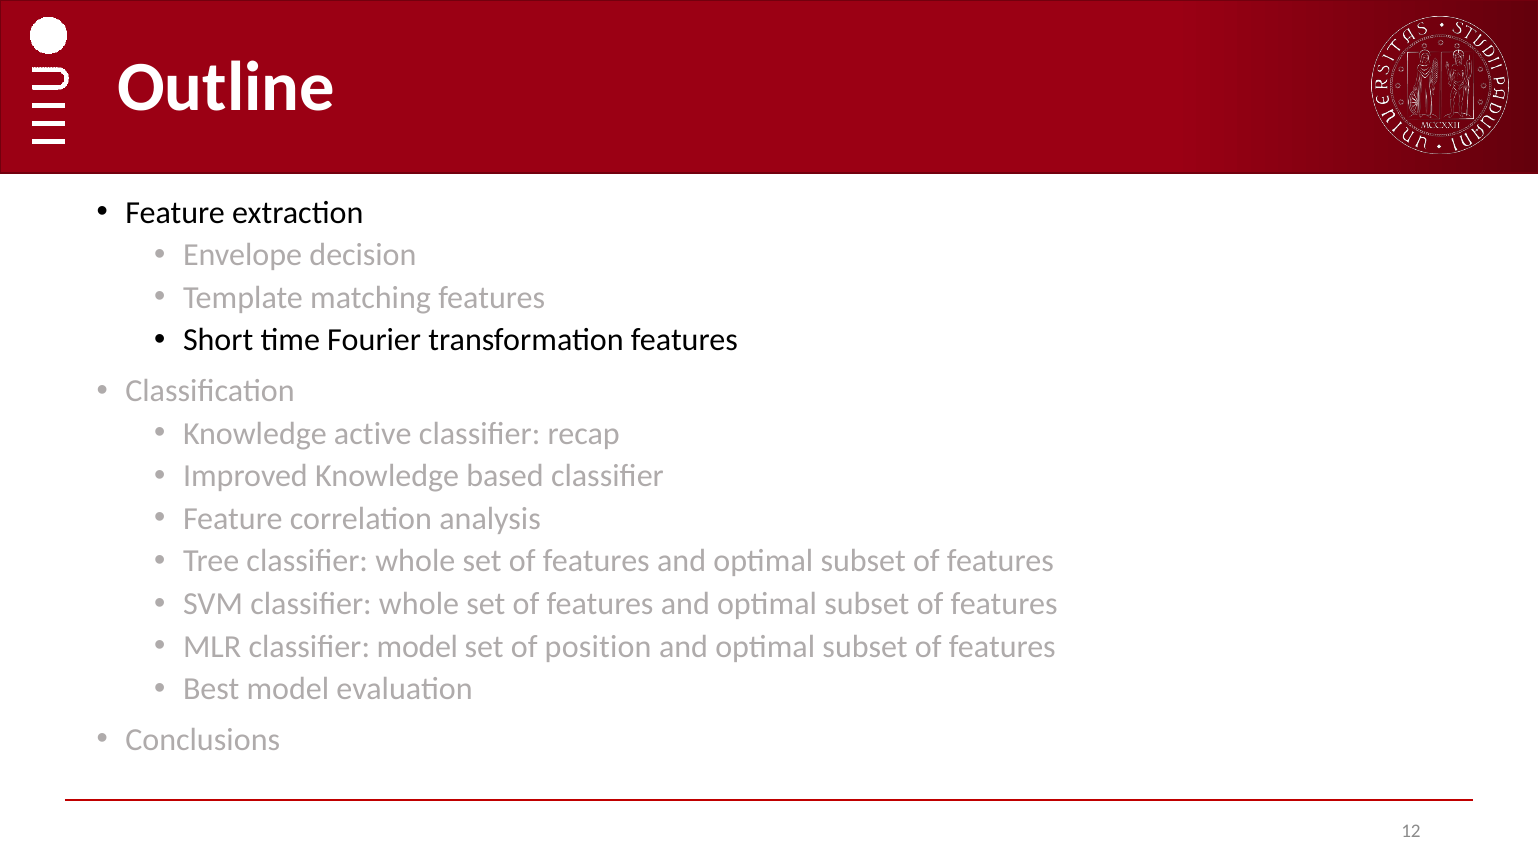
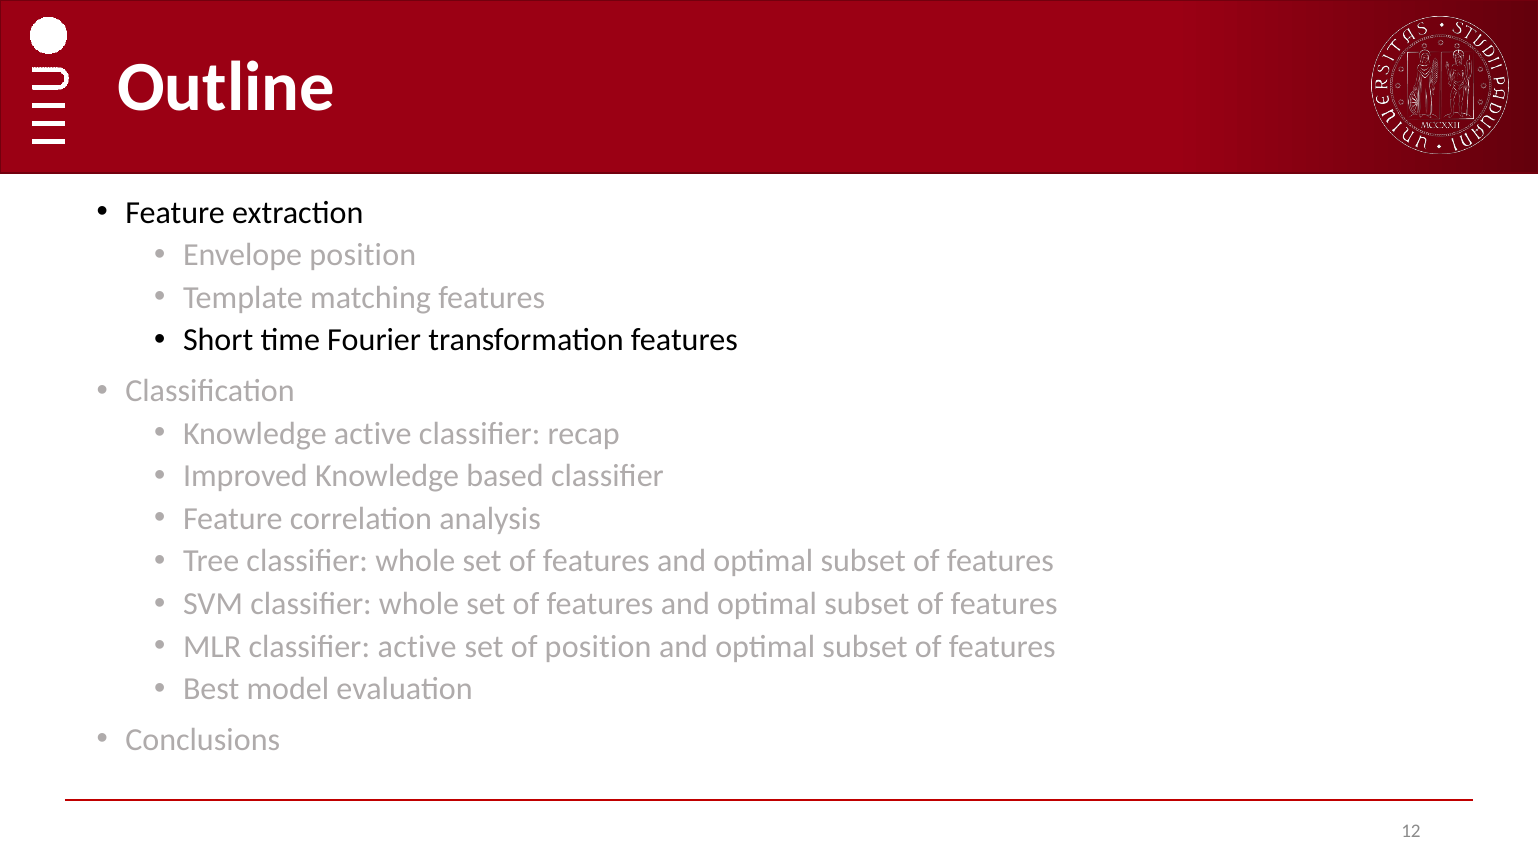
Envelope decision: decision -> position
classifier model: model -> active
